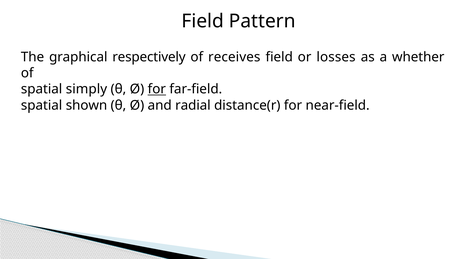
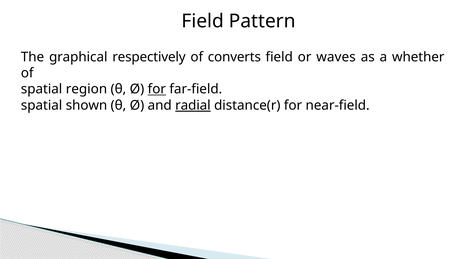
receives: receives -> converts
losses: losses -> waves
simply: simply -> region
radial underline: none -> present
